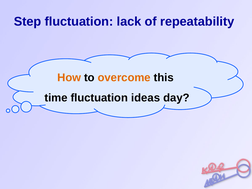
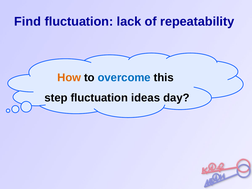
Step: Step -> Find
overcome colour: orange -> blue
time: time -> step
